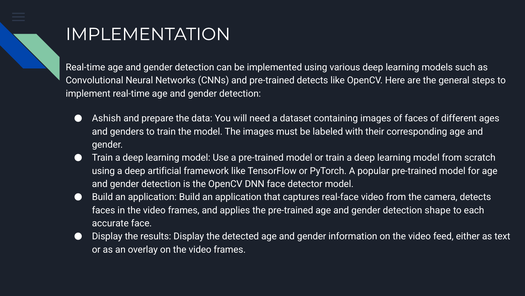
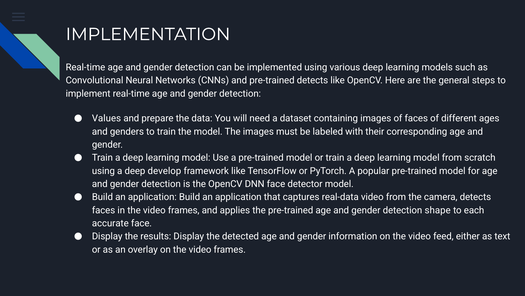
Ashish: Ashish -> Values
artificial: artificial -> develop
real-face: real-face -> real-data
